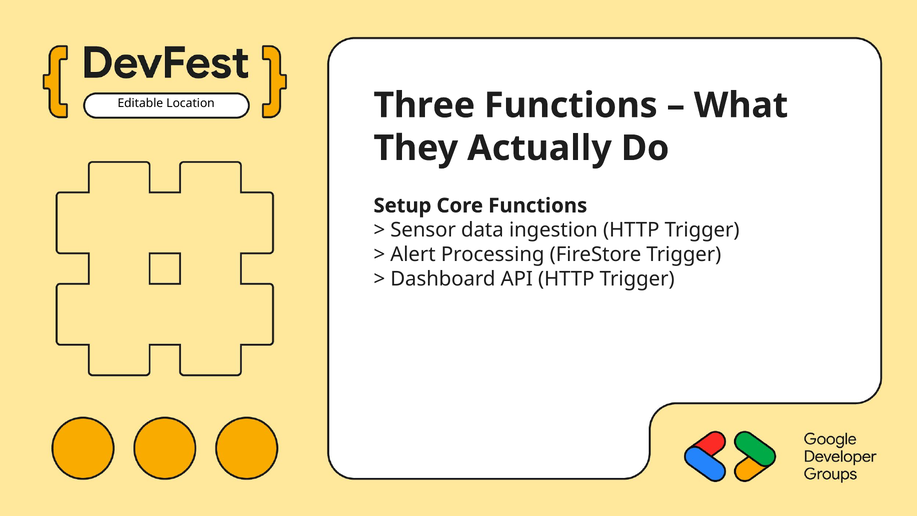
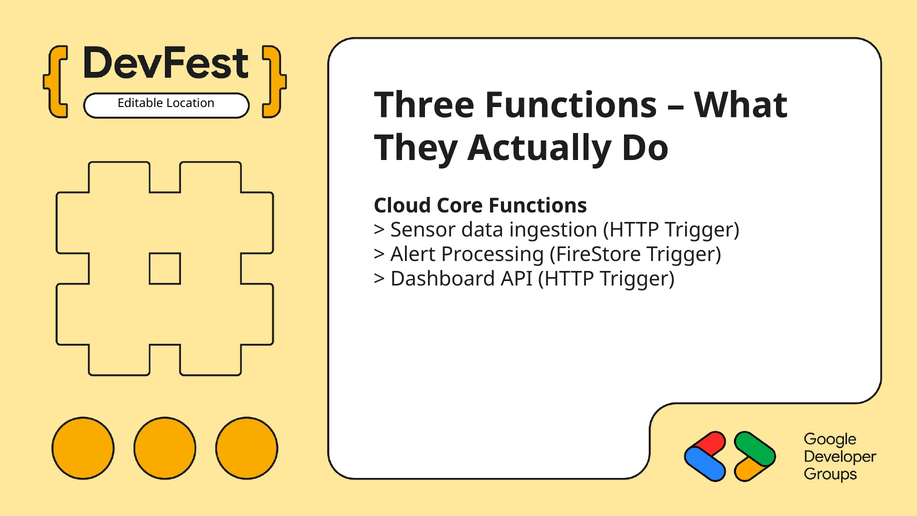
Setup: Setup -> Cloud
